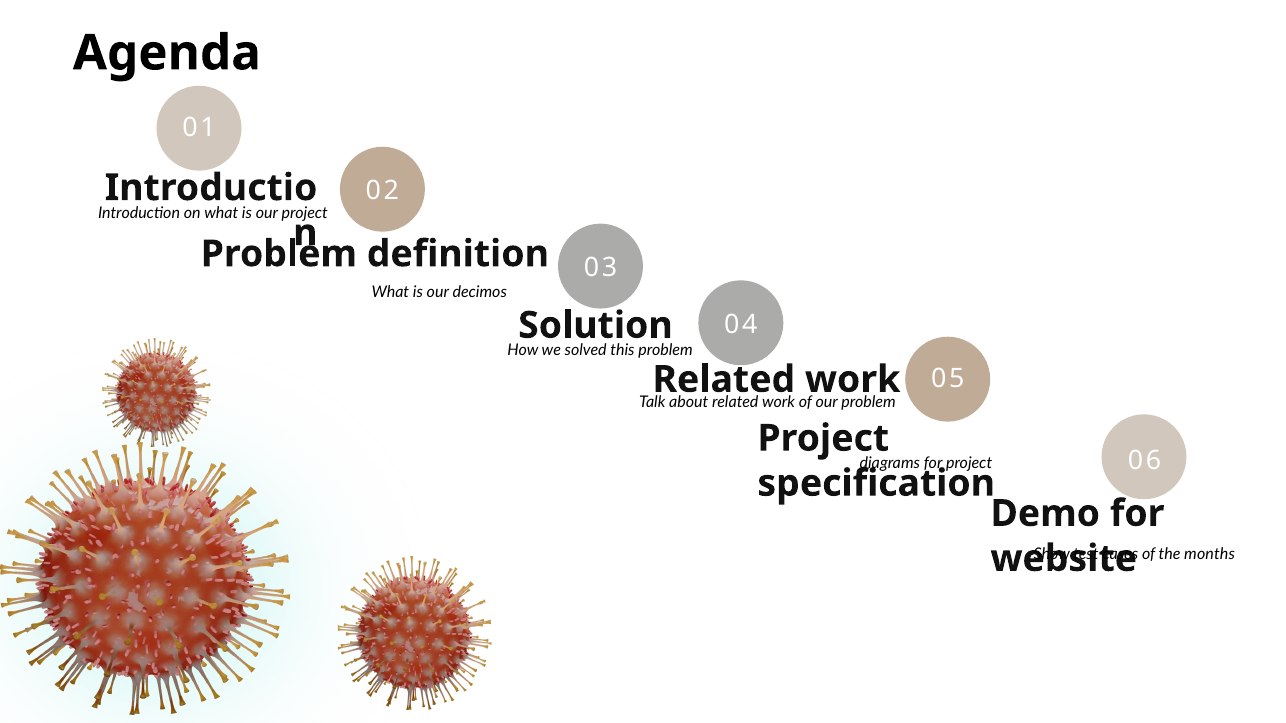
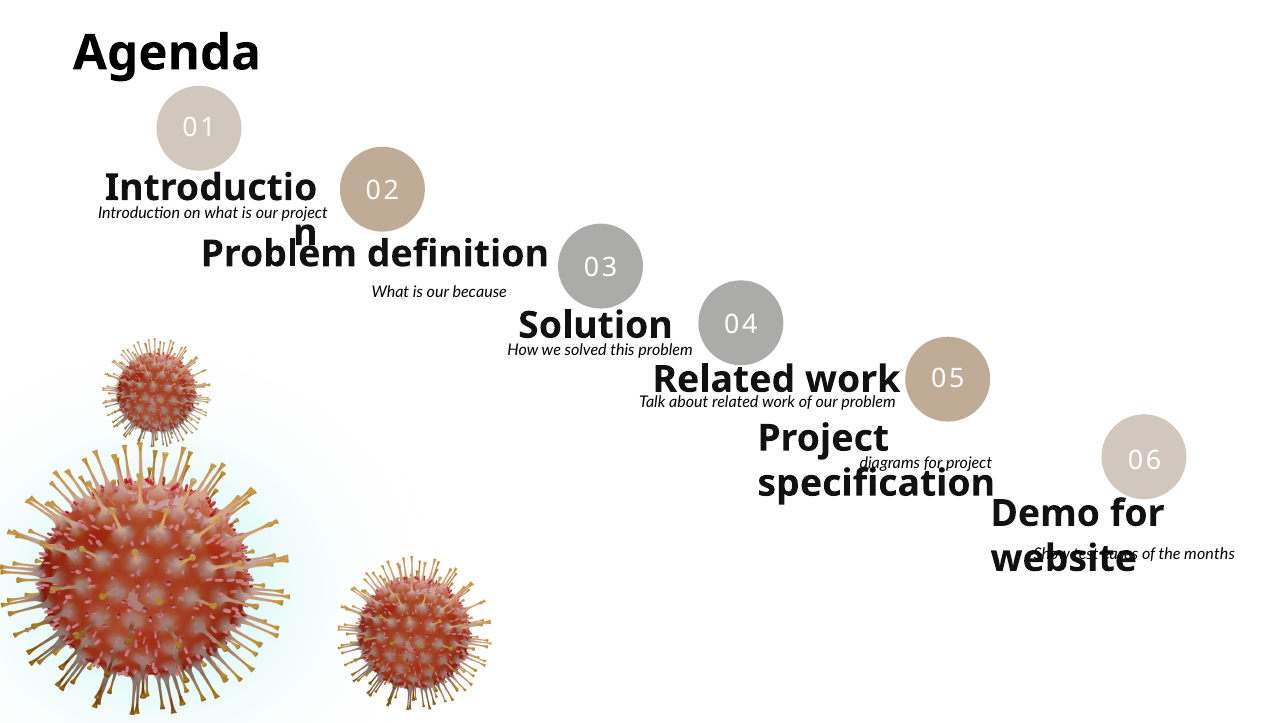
decimos: decimos -> because
